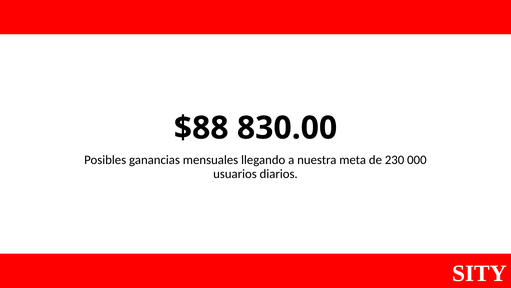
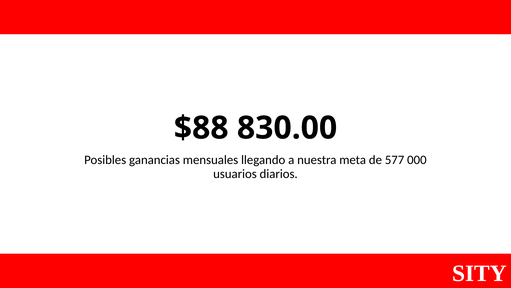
230: 230 -> 577
